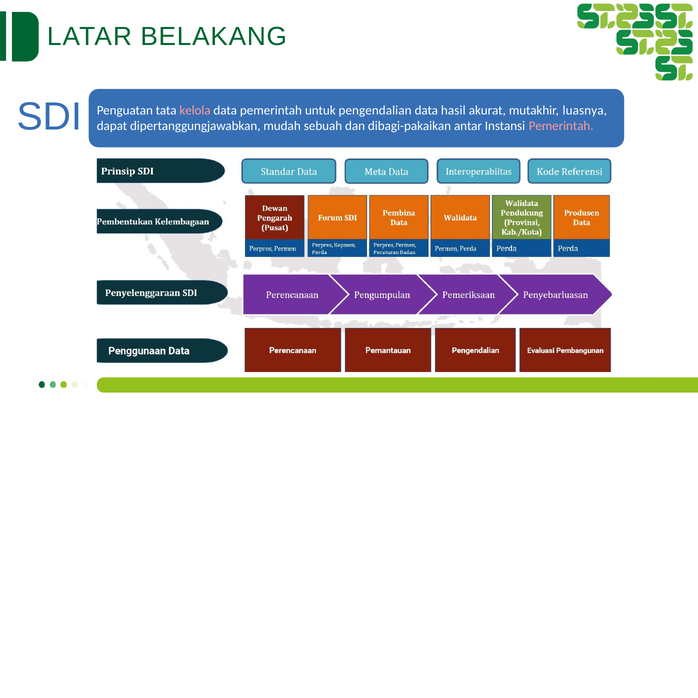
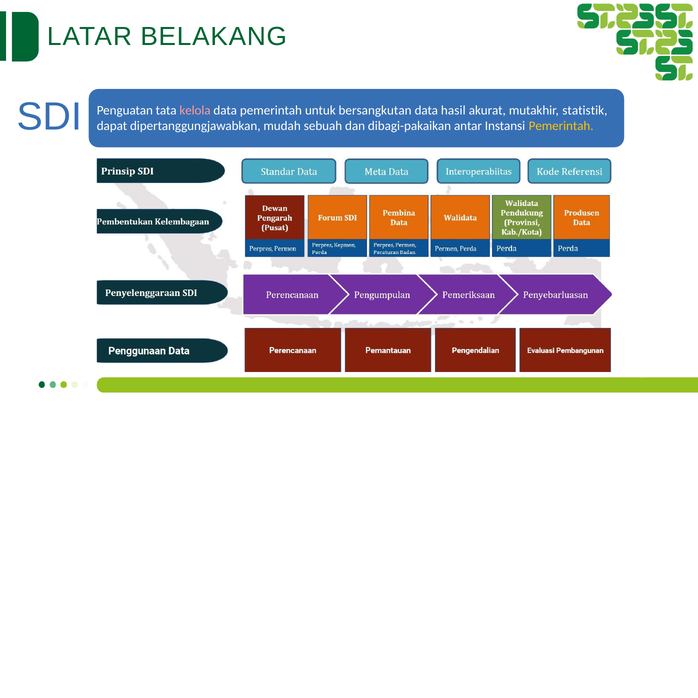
pengendalian: pengendalian -> bersangkutan
luasnya: luasnya -> statistik
Pemerintah at (561, 126) colour: pink -> yellow
